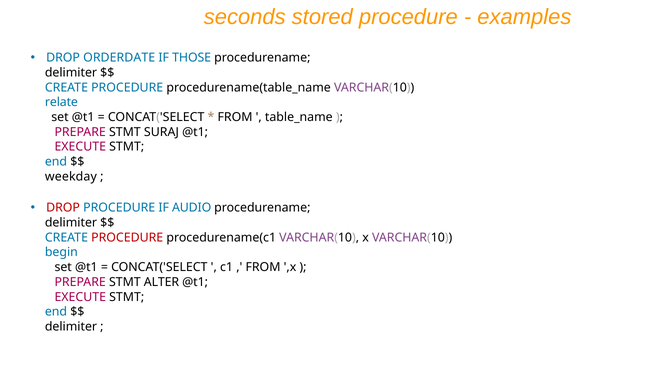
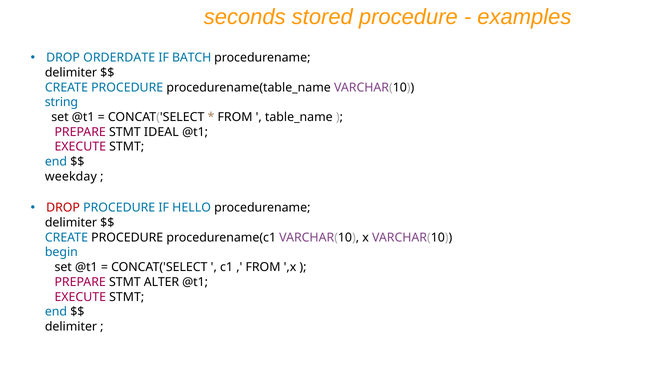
THOSE: THOSE -> BATCH
relate: relate -> string
SURAJ: SURAJ -> IDEAL
AUDIO: AUDIO -> HELLO
PROCEDURE at (127, 237) colour: red -> black
